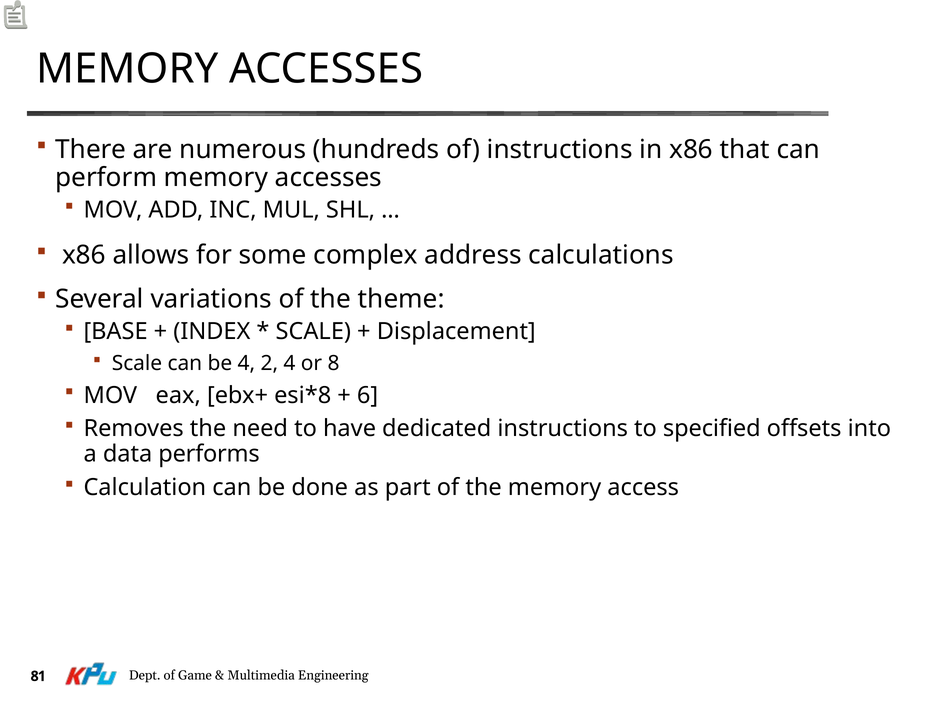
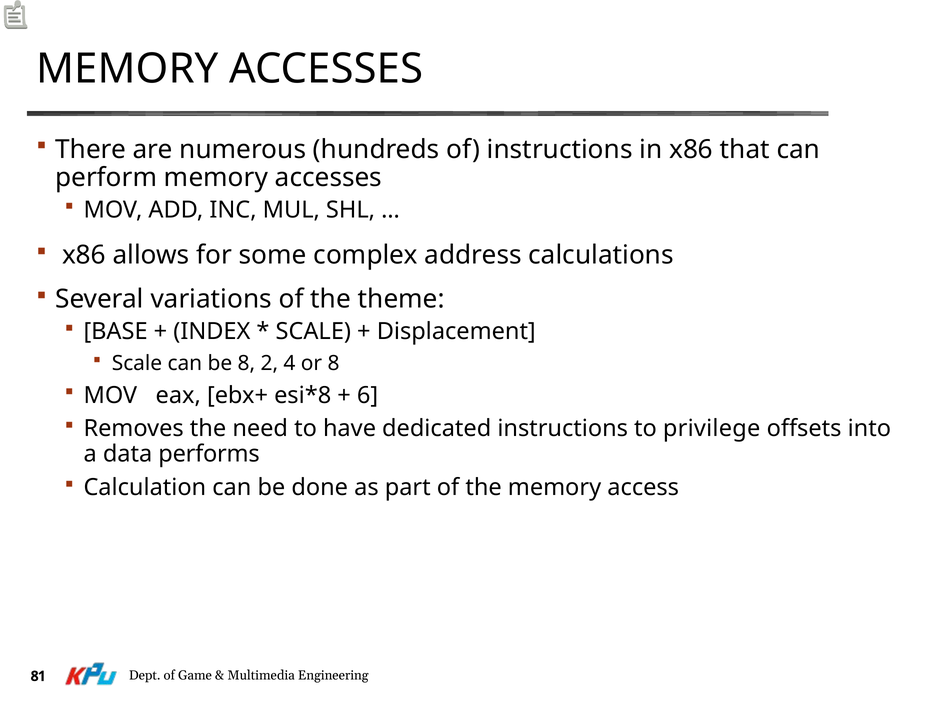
be 4: 4 -> 8
specified: specified -> privilege
